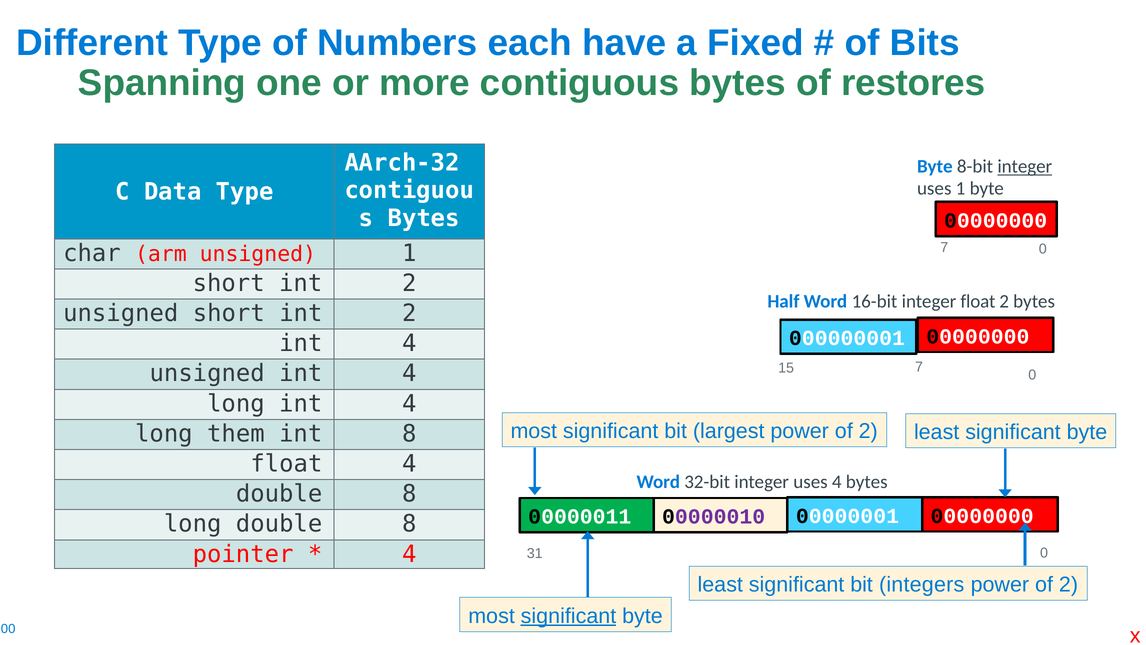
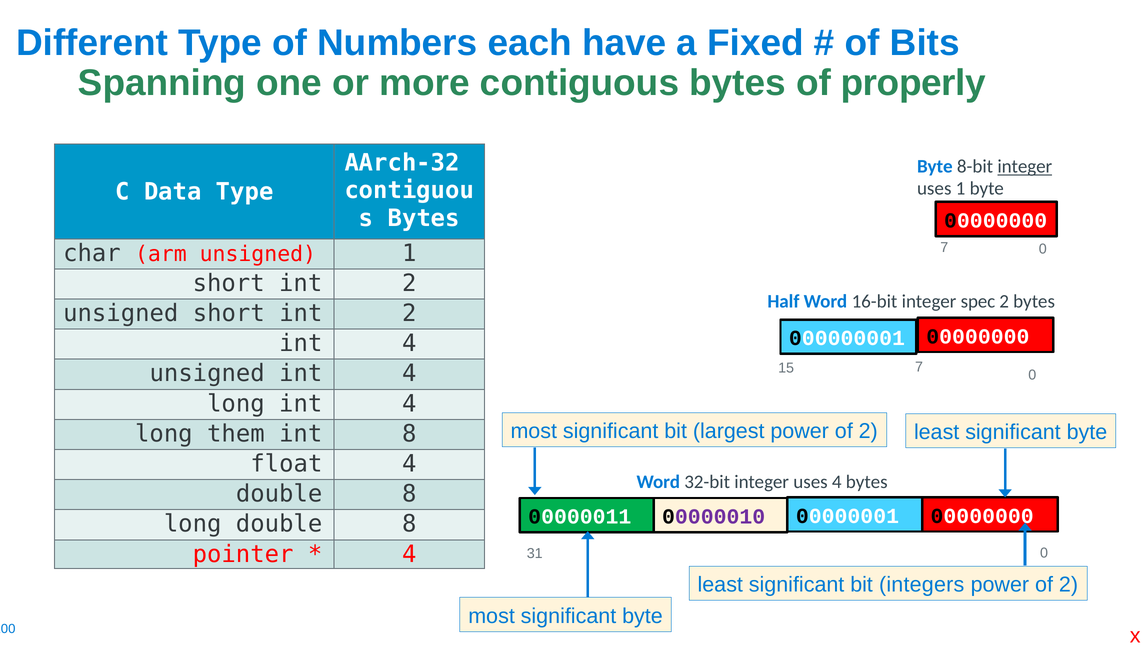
restores: restores -> properly
integer float: float -> spec
significant at (568, 616) underline: present -> none
